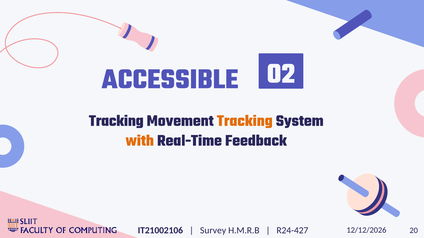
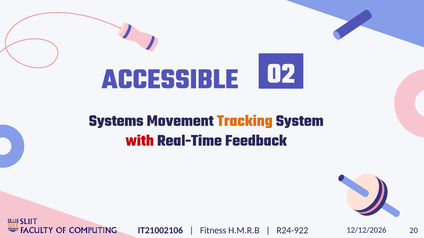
Tracking at (116, 121): Tracking -> Systems
with colour: orange -> red
Survey: Survey -> Fitness
R24-427: R24-427 -> R24-922
